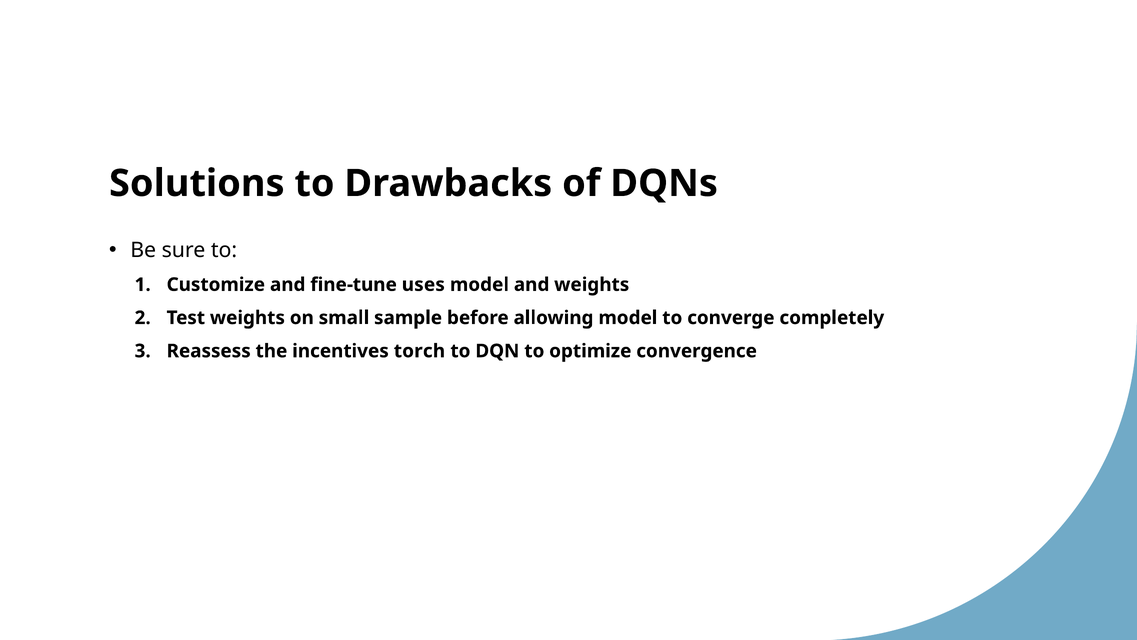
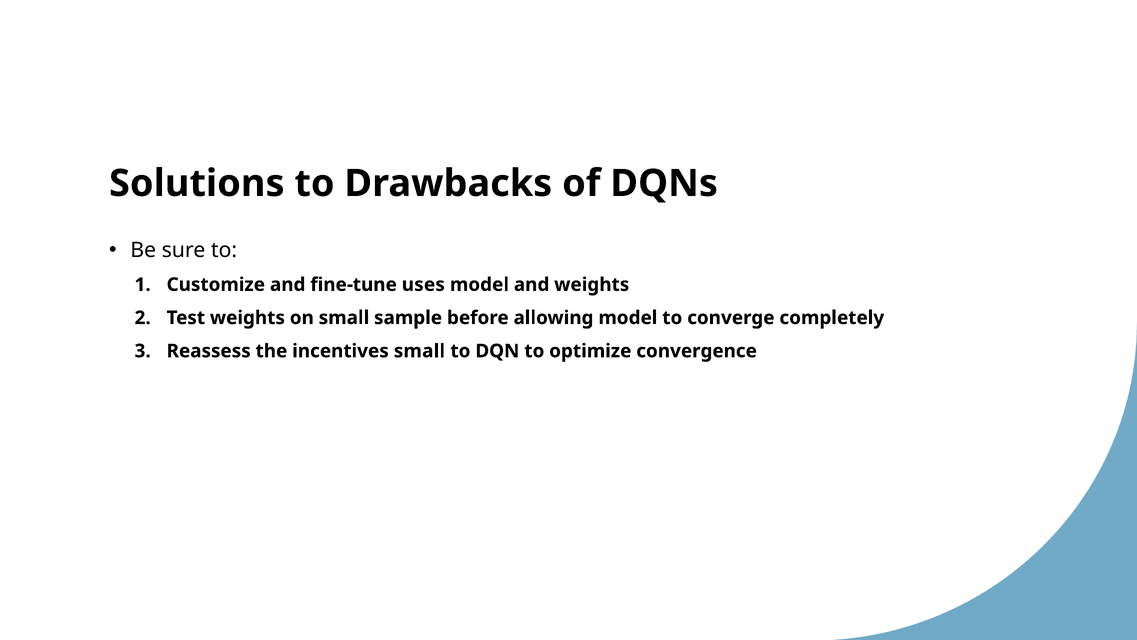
incentives torch: torch -> small
